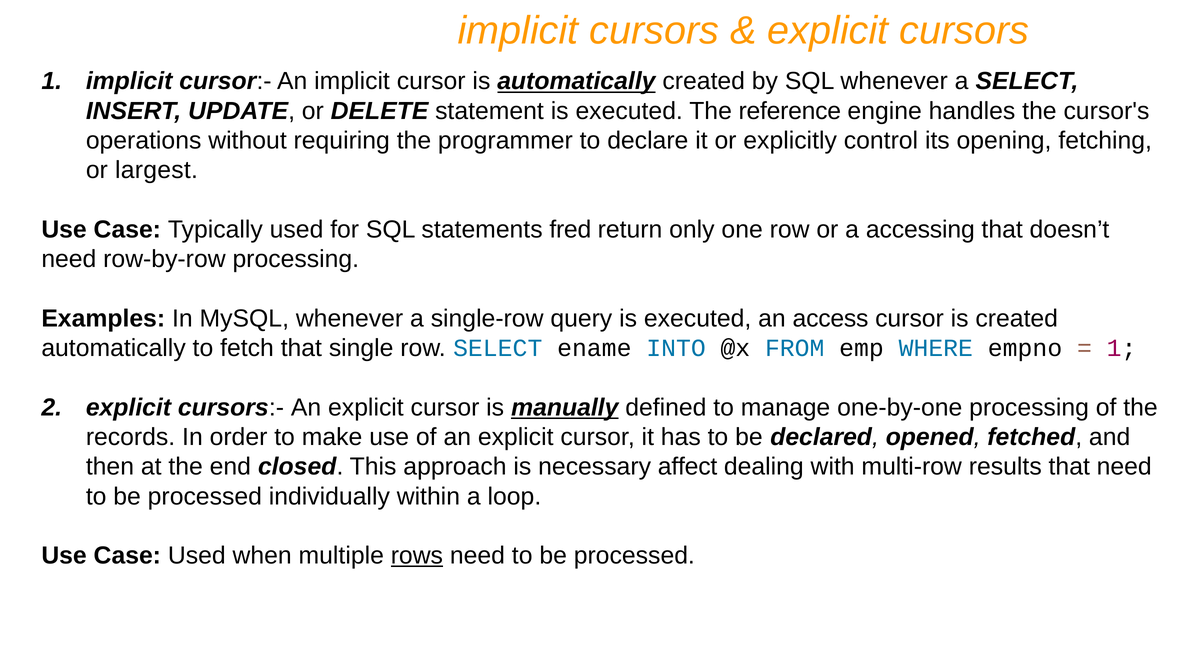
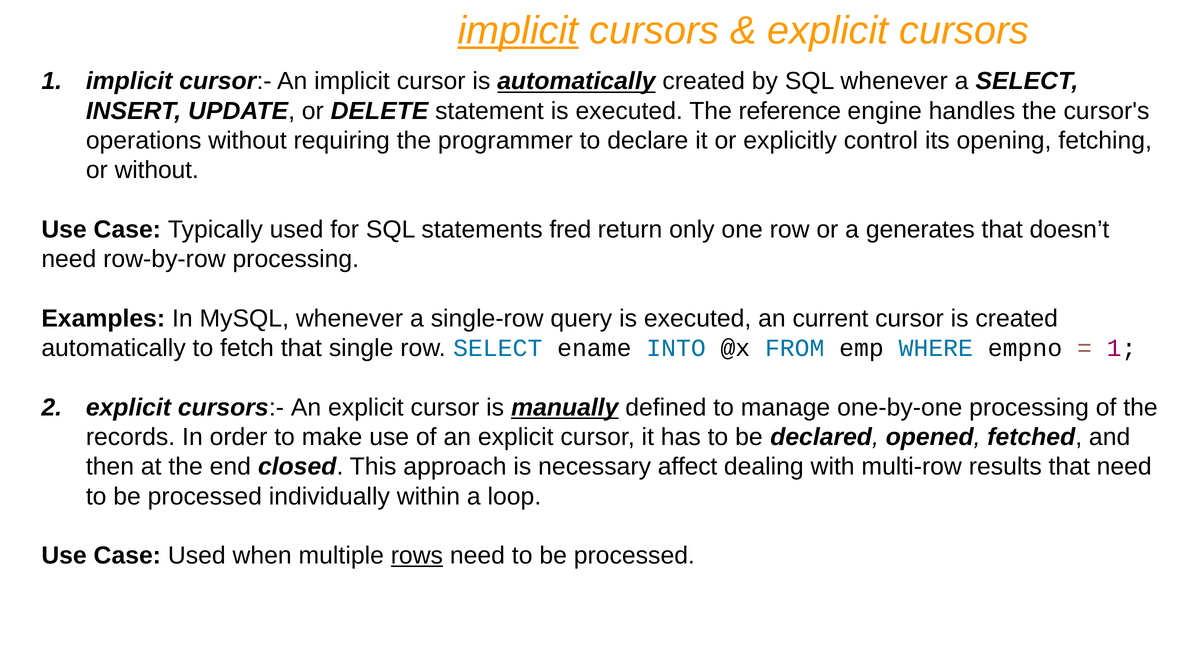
implicit at (518, 31) underline: none -> present
or largest: largest -> without
accessing: accessing -> generates
access: access -> current
